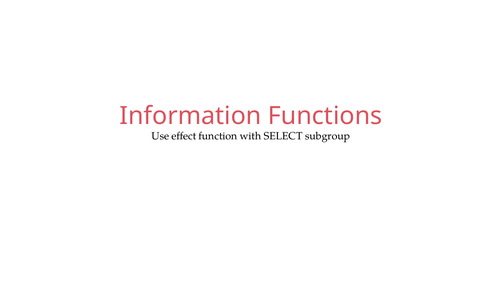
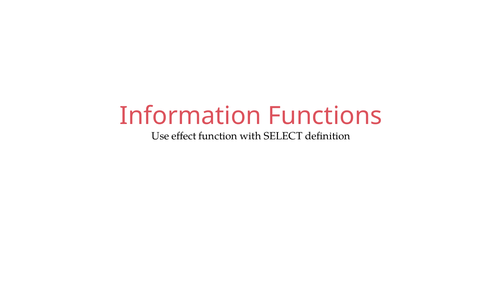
subgroup: subgroup -> definition
